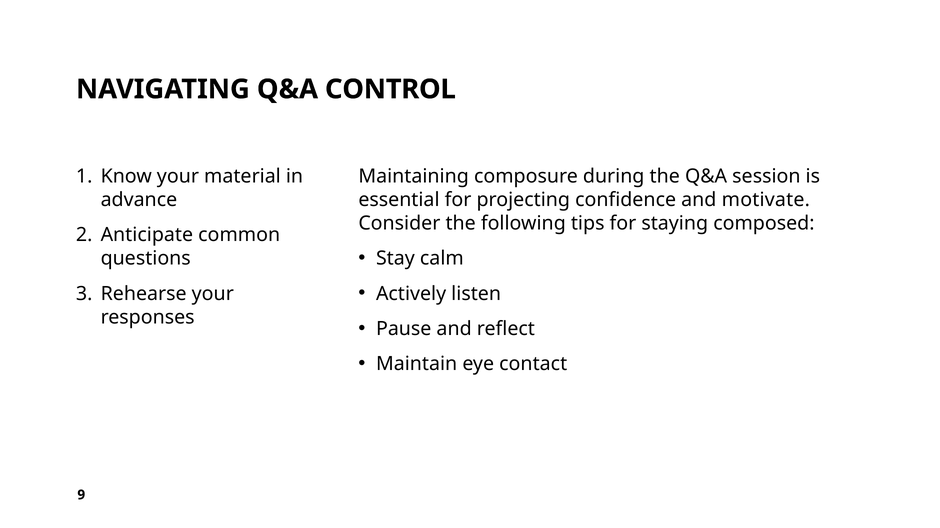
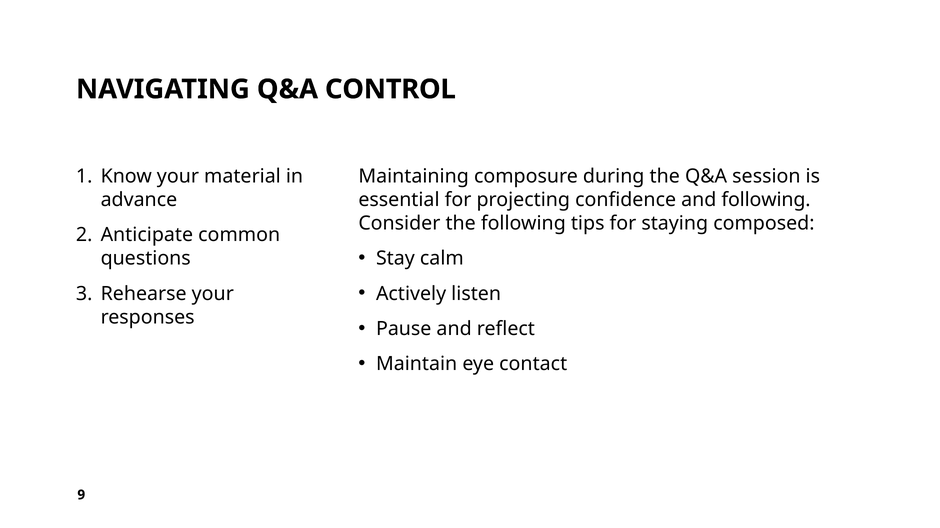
and motivate: motivate -> following
